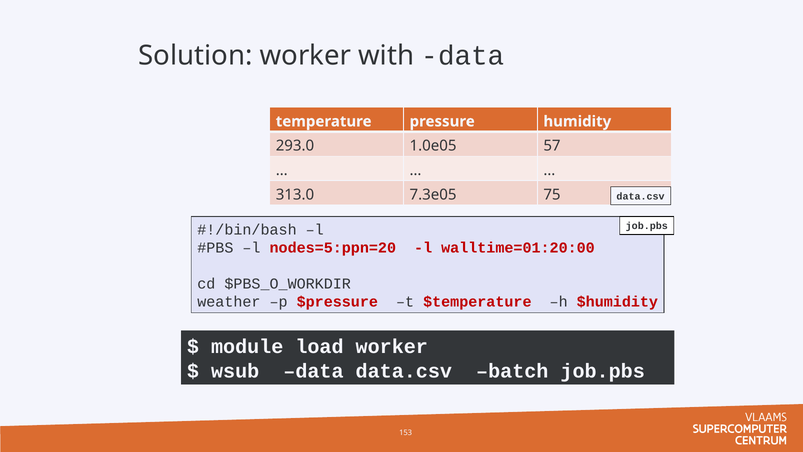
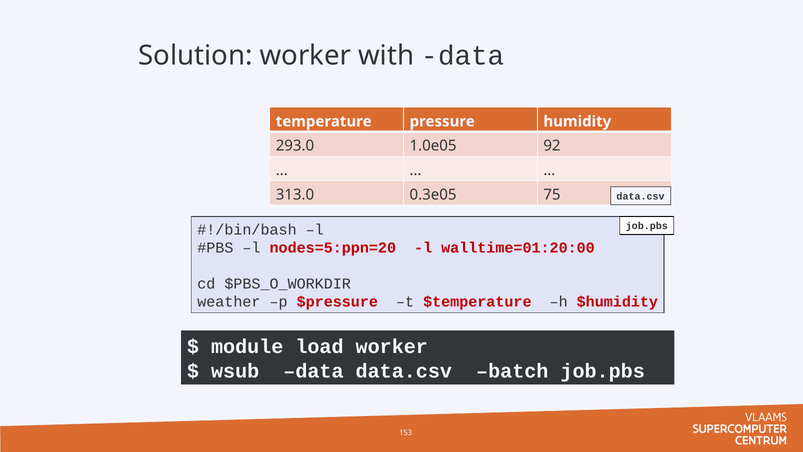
57: 57 -> 92
7.3e05: 7.3e05 -> 0.3e05
